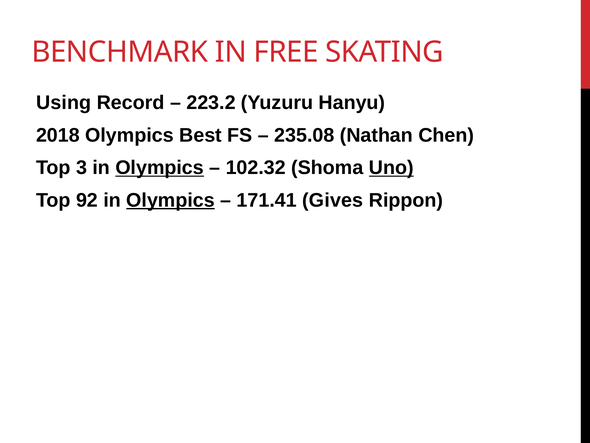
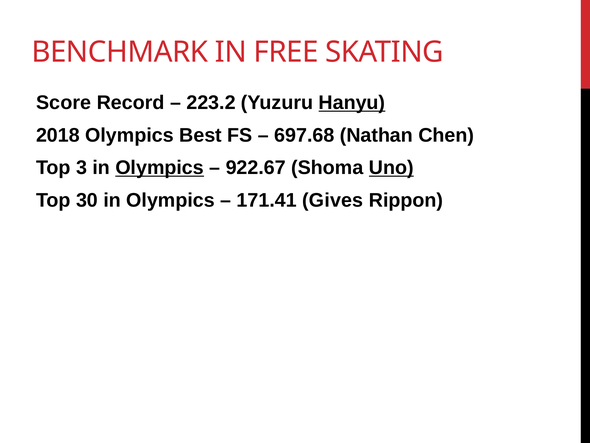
Using: Using -> Score
Hanyu underline: none -> present
235.08: 235.08 -> 697.68
102.32: 102.32 -> 922.67
92: 92 -> 30
Olympics at (171, 200) underline: present -> none
